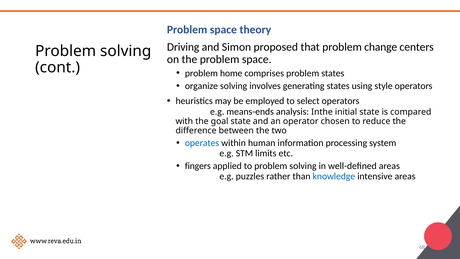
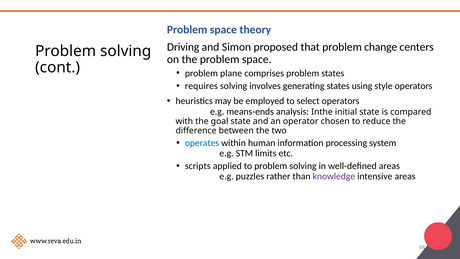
home: home -> plane
organize: organize -> requires
fingers: fingers -> scripts
knowledge colour: blue -> purple
